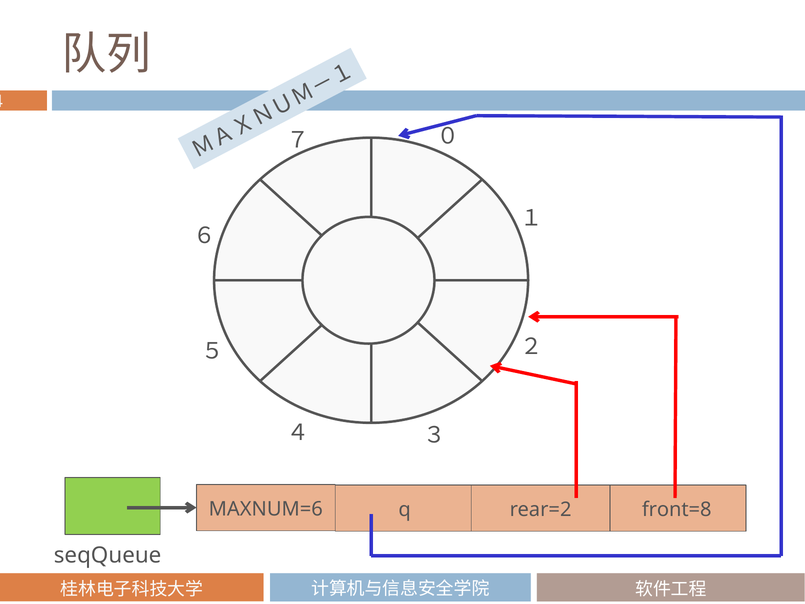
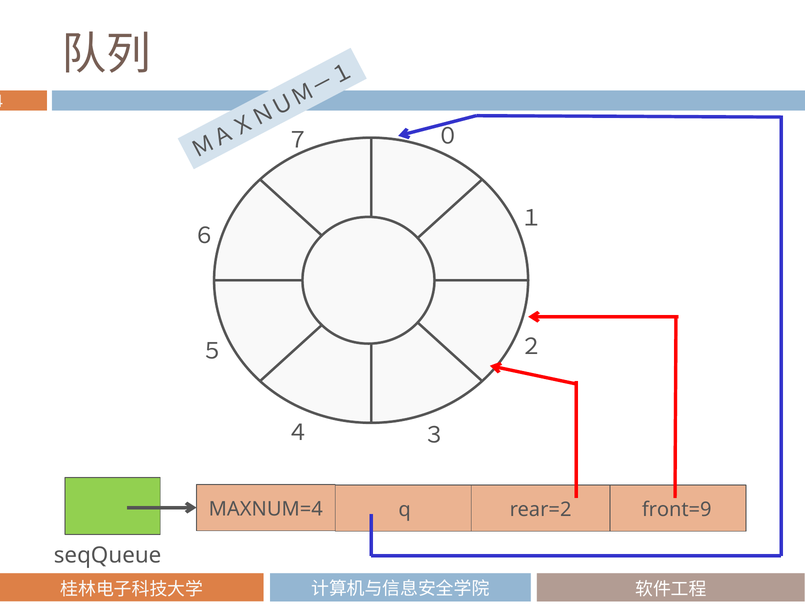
MAXNUM=6: MAXNUM=6 -> MAXNUM=4
front=8: front=8 -> front=9
